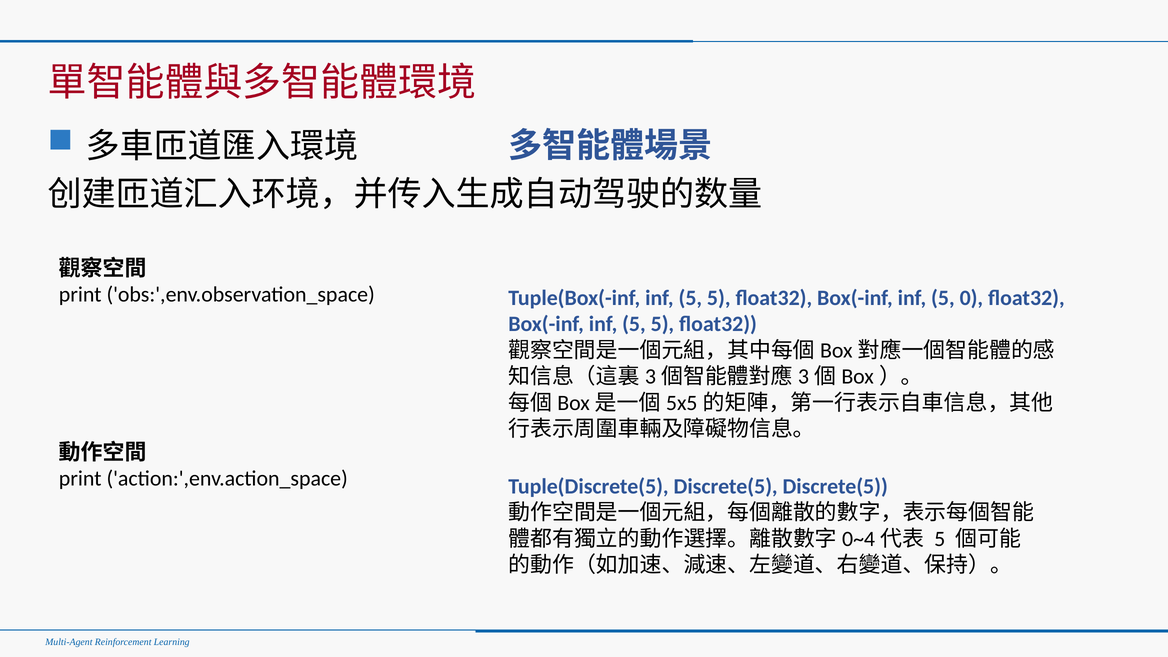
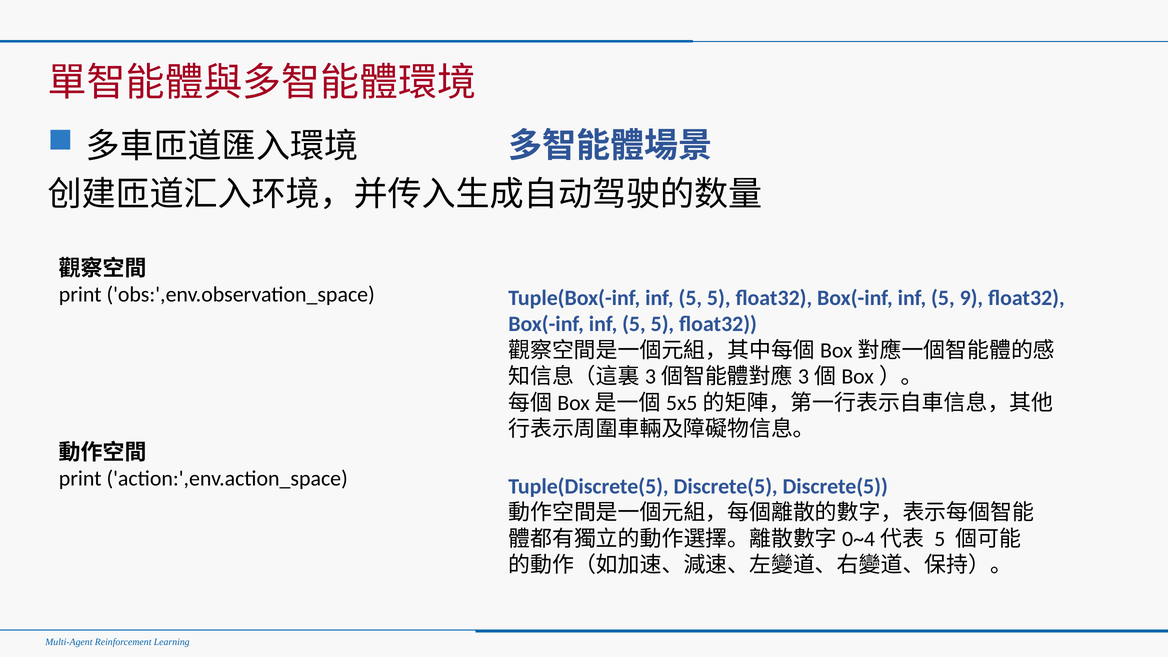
0: 0 -> 9
